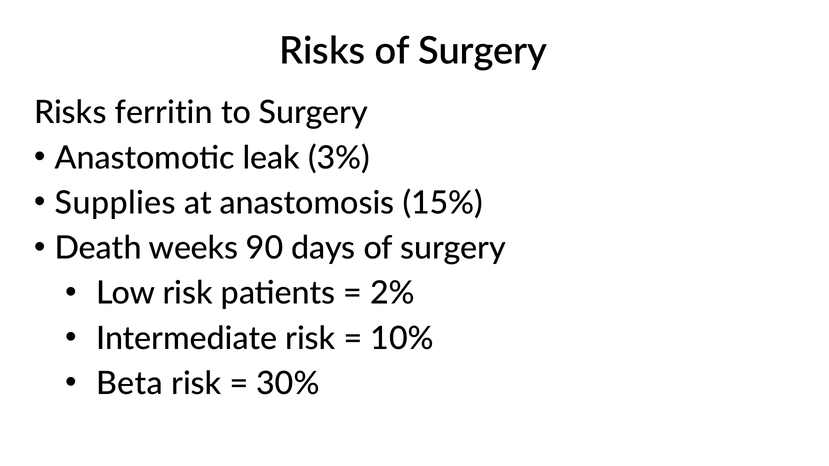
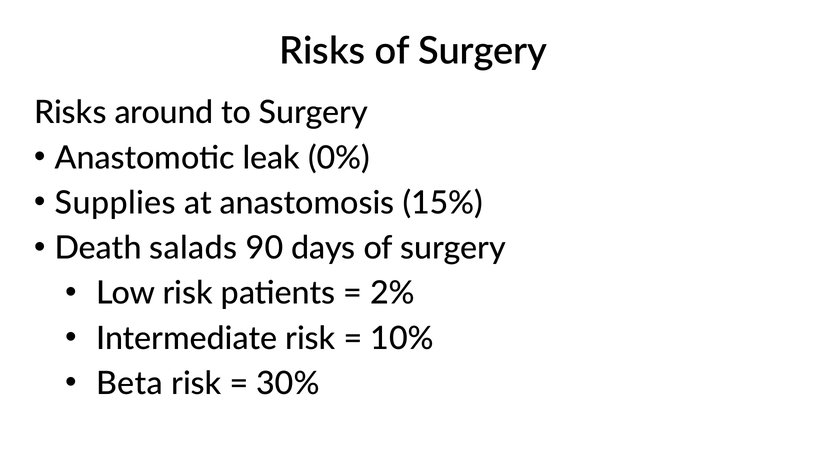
ferritin: ferritin -> around
3%: 3% -> 0%
weeks: weeks -> salads
